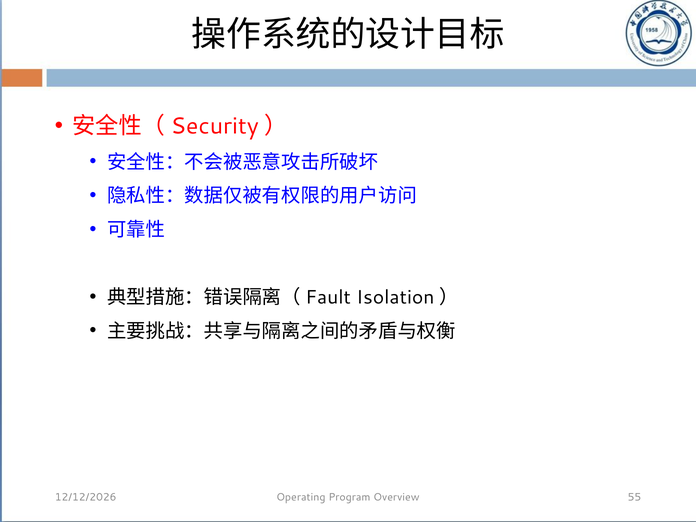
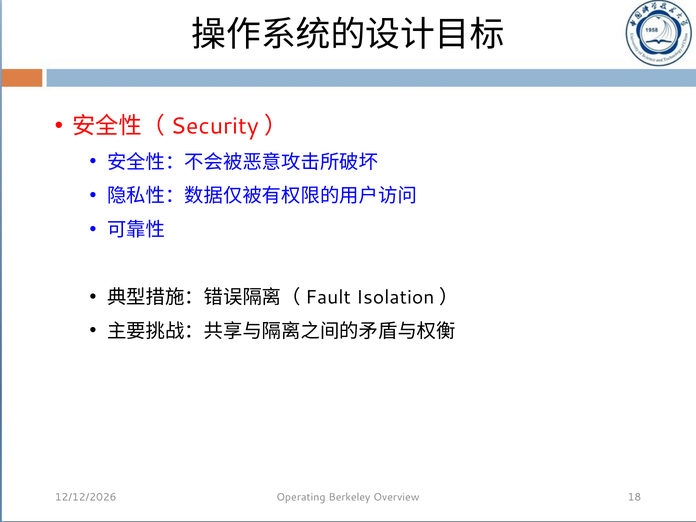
Program: Program -> Berkeley
55: 55 -> 18
